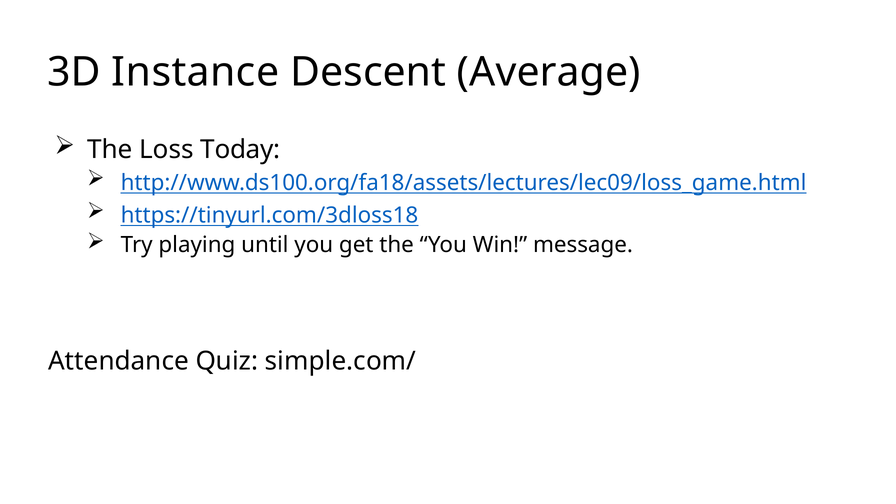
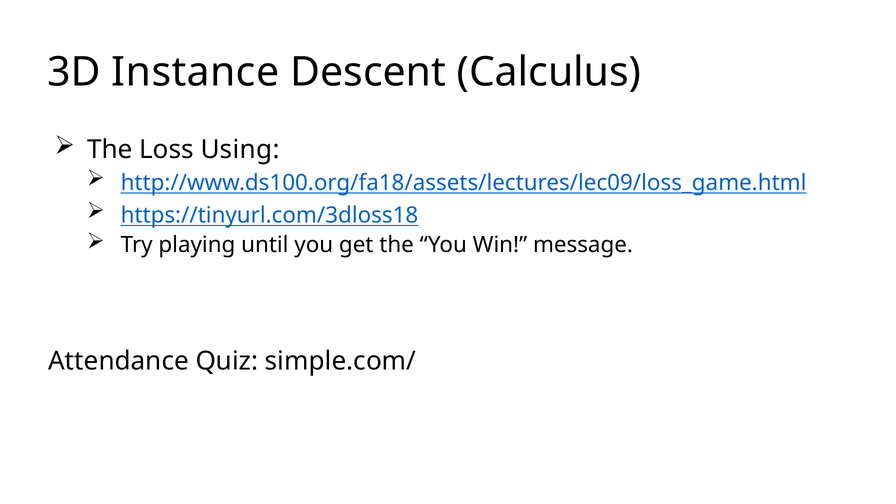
Average: Average -> Calculus
Today: Today -> Using
